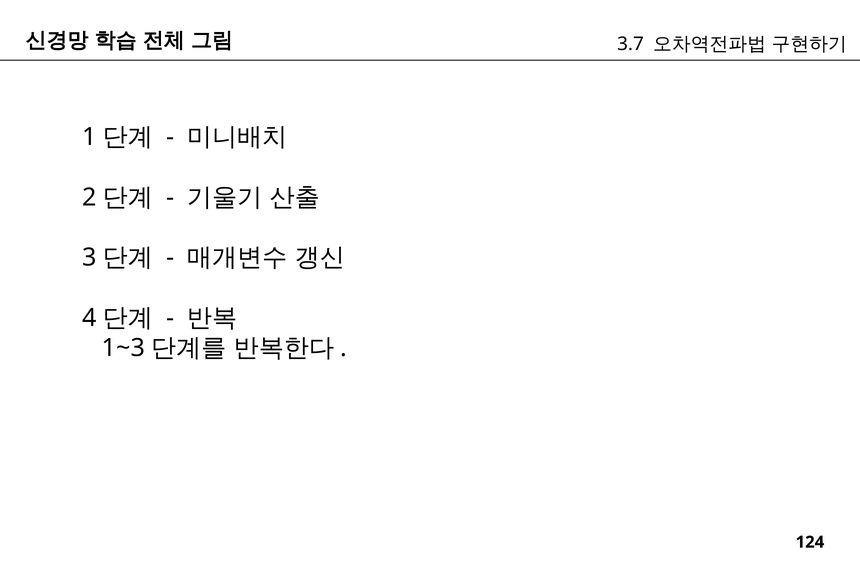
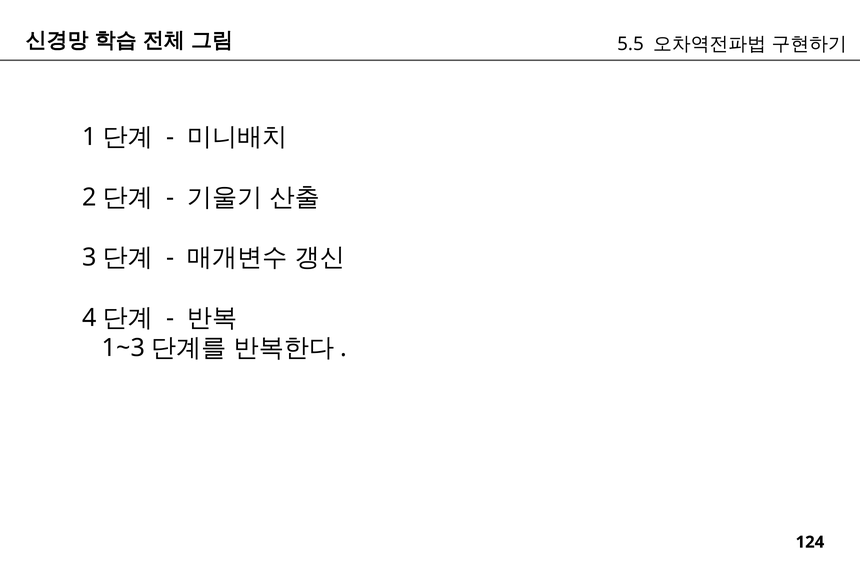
3.7: 3.7 -> 5.5
